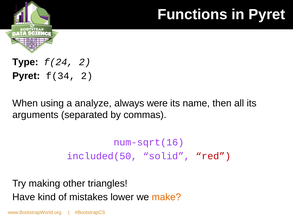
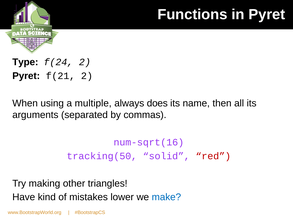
f(34: f(34 -> f(21
analyze: analyze -> multiple
were: were -> does
included(50: included(50 -> tracking(50
make colour: orange -> blue
